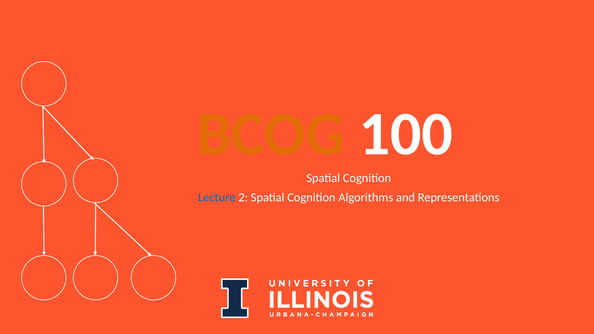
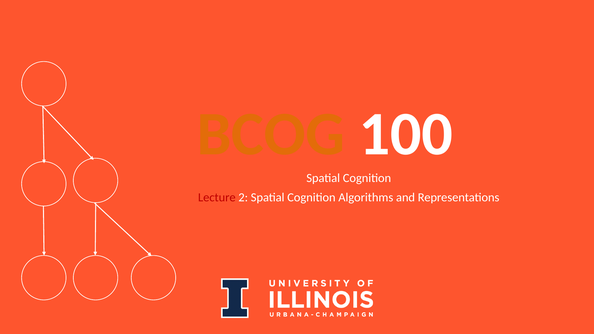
Lecture colour: blue -> red
